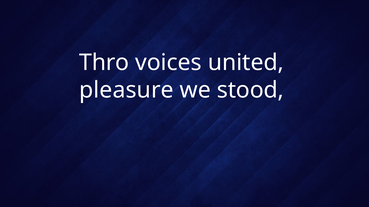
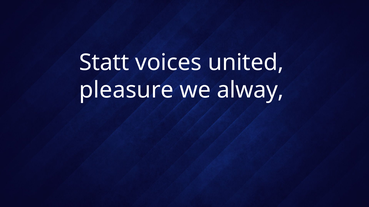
Thro: Thro -> Statt
stood: stood -> alway
